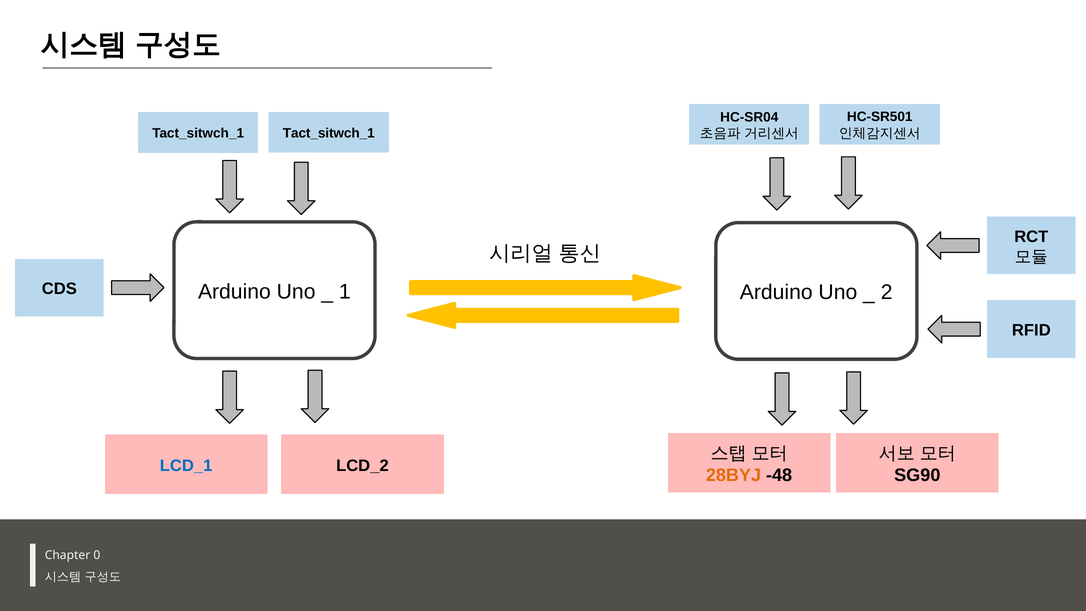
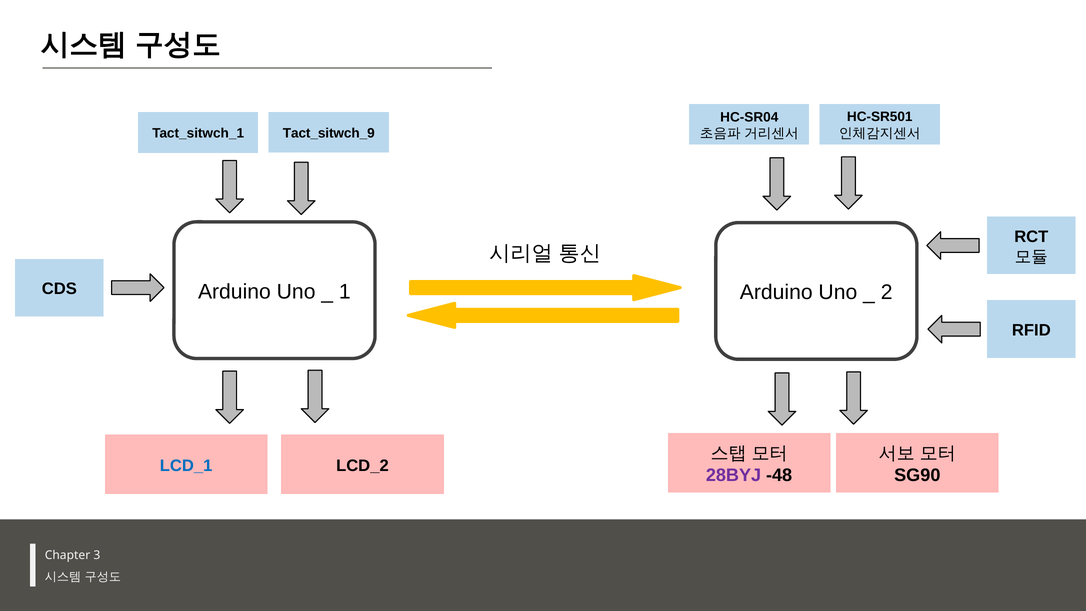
Tact_sitwch_1 Tact_sitwch_1: Tact_sitwch_1 -> Tact_sitwch_9
28BYJ colour: orange -> purple
0: 0 -> 3
